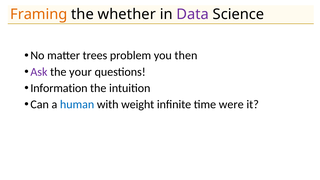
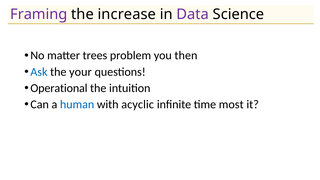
Framing colour: orange -> purple
whether: whether -> increase
Ask colour: purple -> blue
Information: Information -> Operational
weight: weight -> acyclic
were: were -> most
